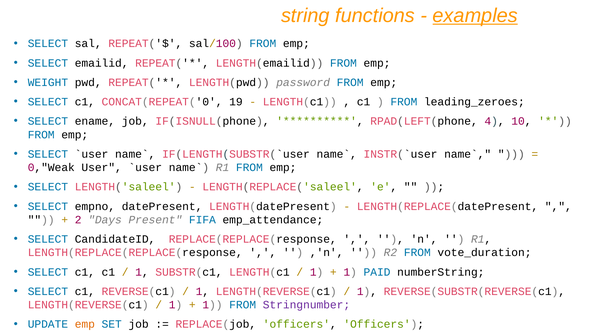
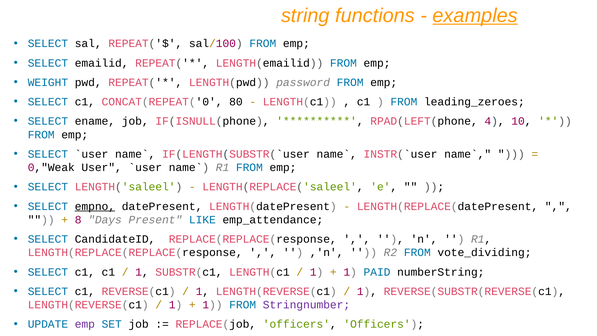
19: 19 -> 80
empno underline: none -> present
2: 2 -> 8
FIFA: FIFA -> LIKE
vote_duration: vote_duration -> vote_dividing
emp at (85, 324) colour: orange -> purple
